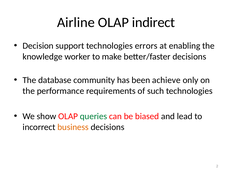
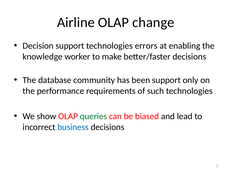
indirect: indirect -> change
been achieve: achieve -> support
business colour: orange -> blue
